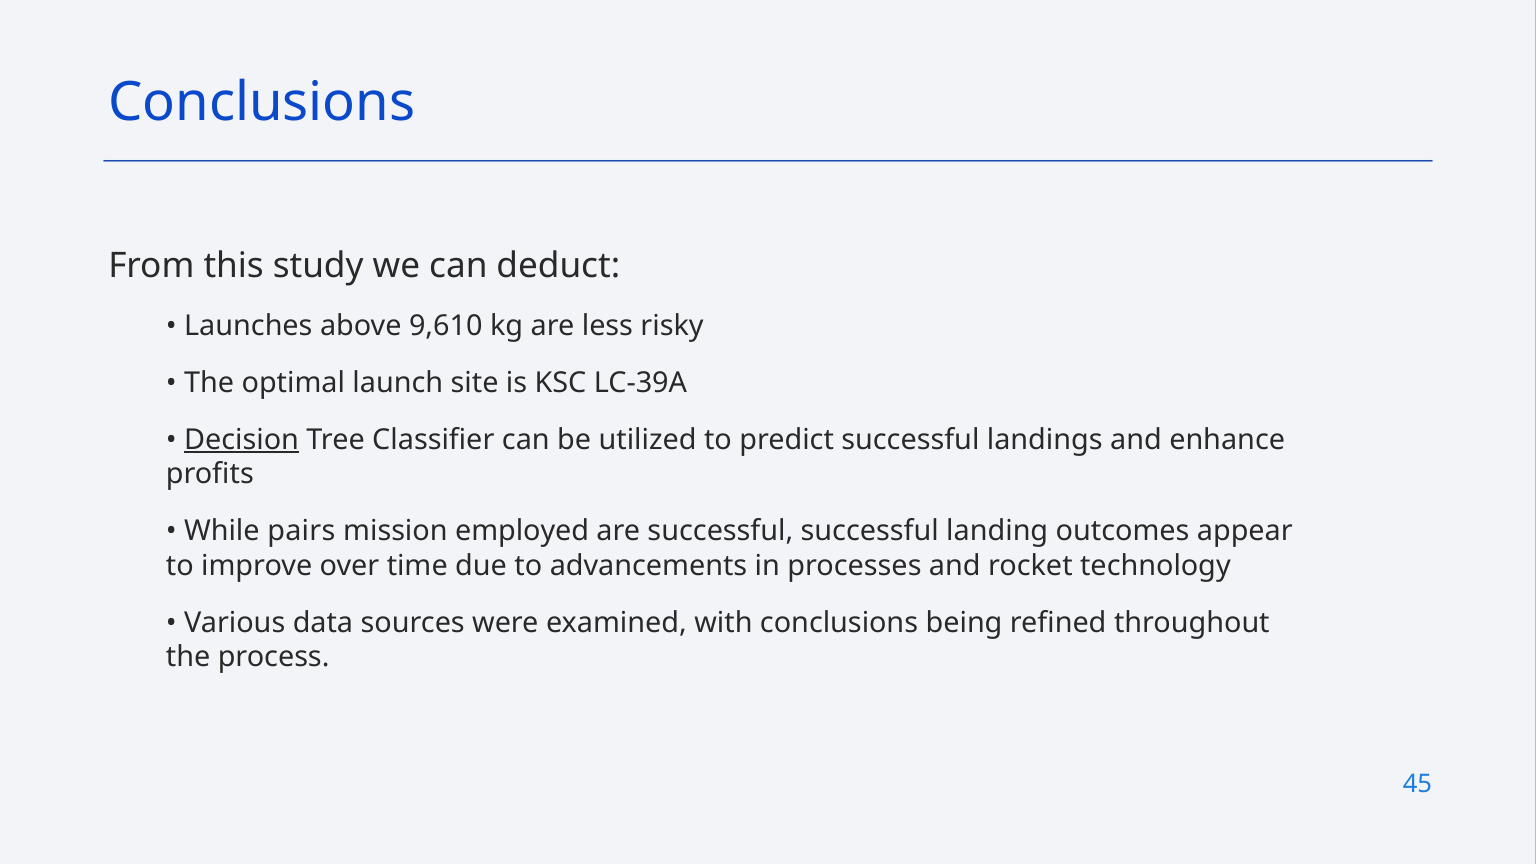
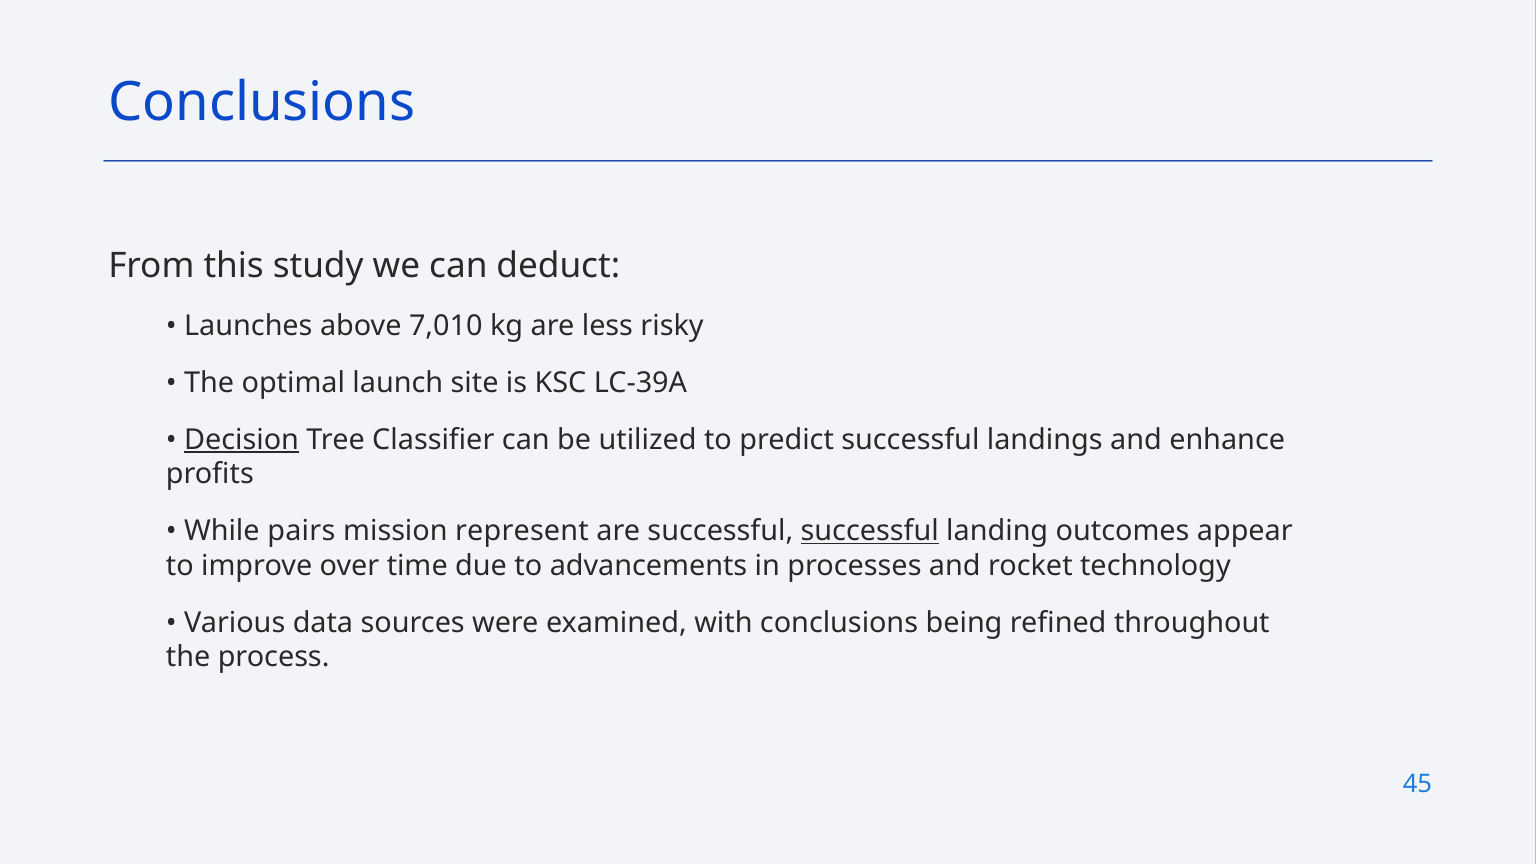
9,610: 9,610 -> 7,010
employed: employed -> represent
successful at (870, 531) underline: none -> present
